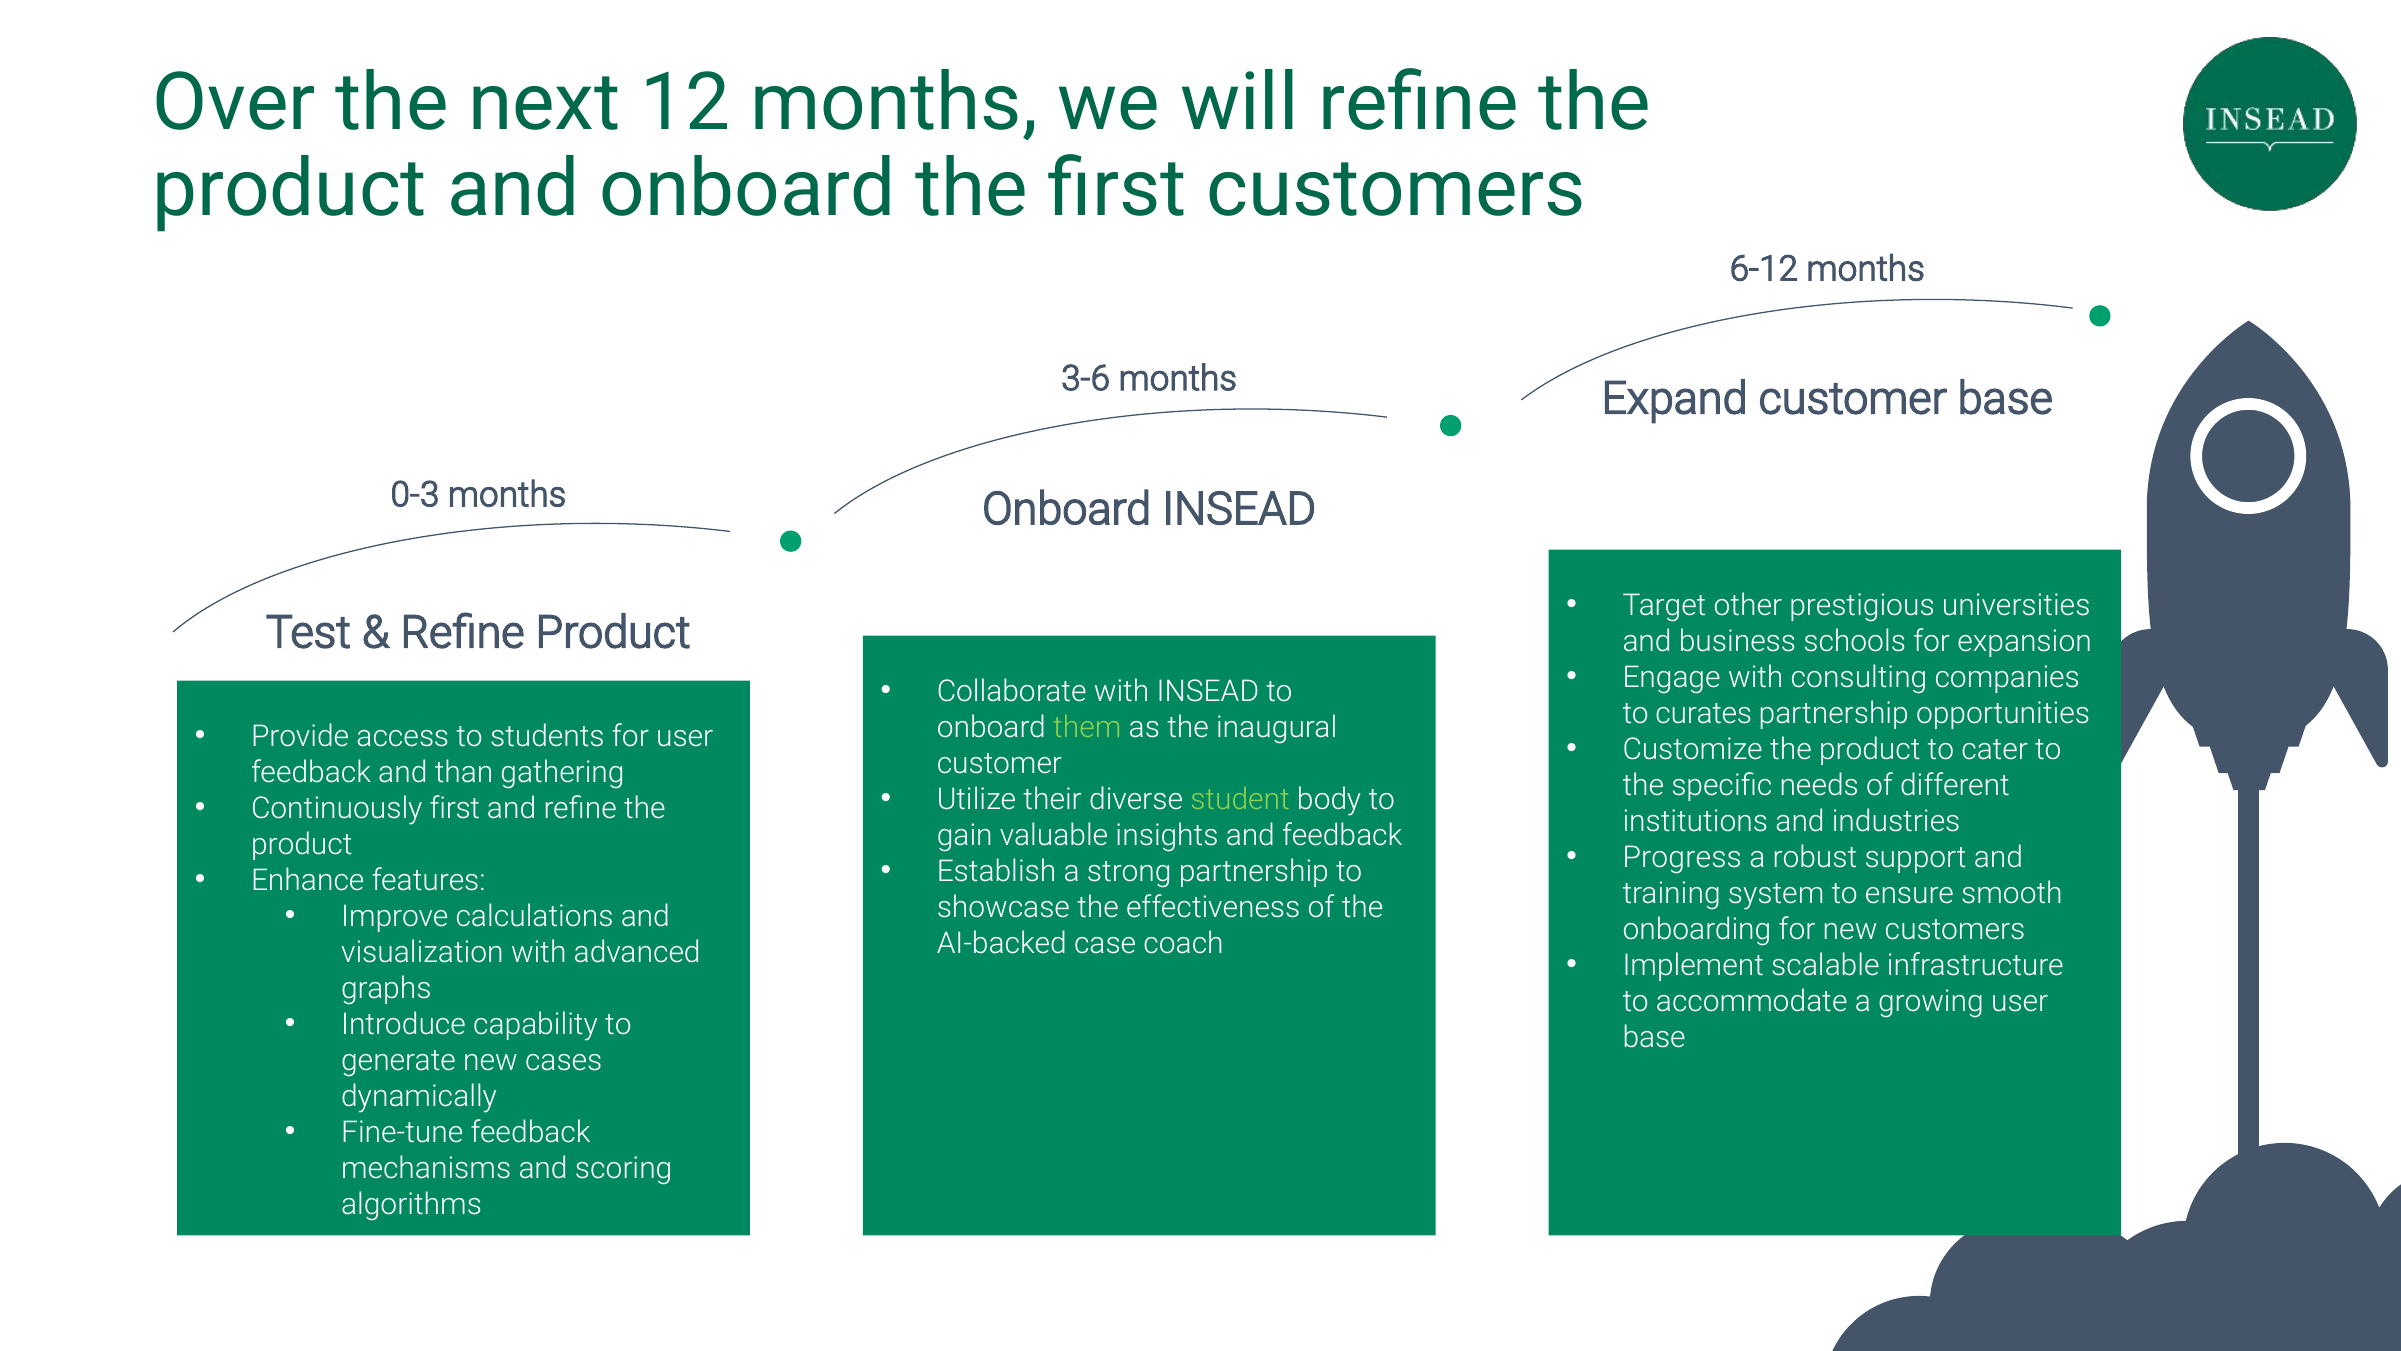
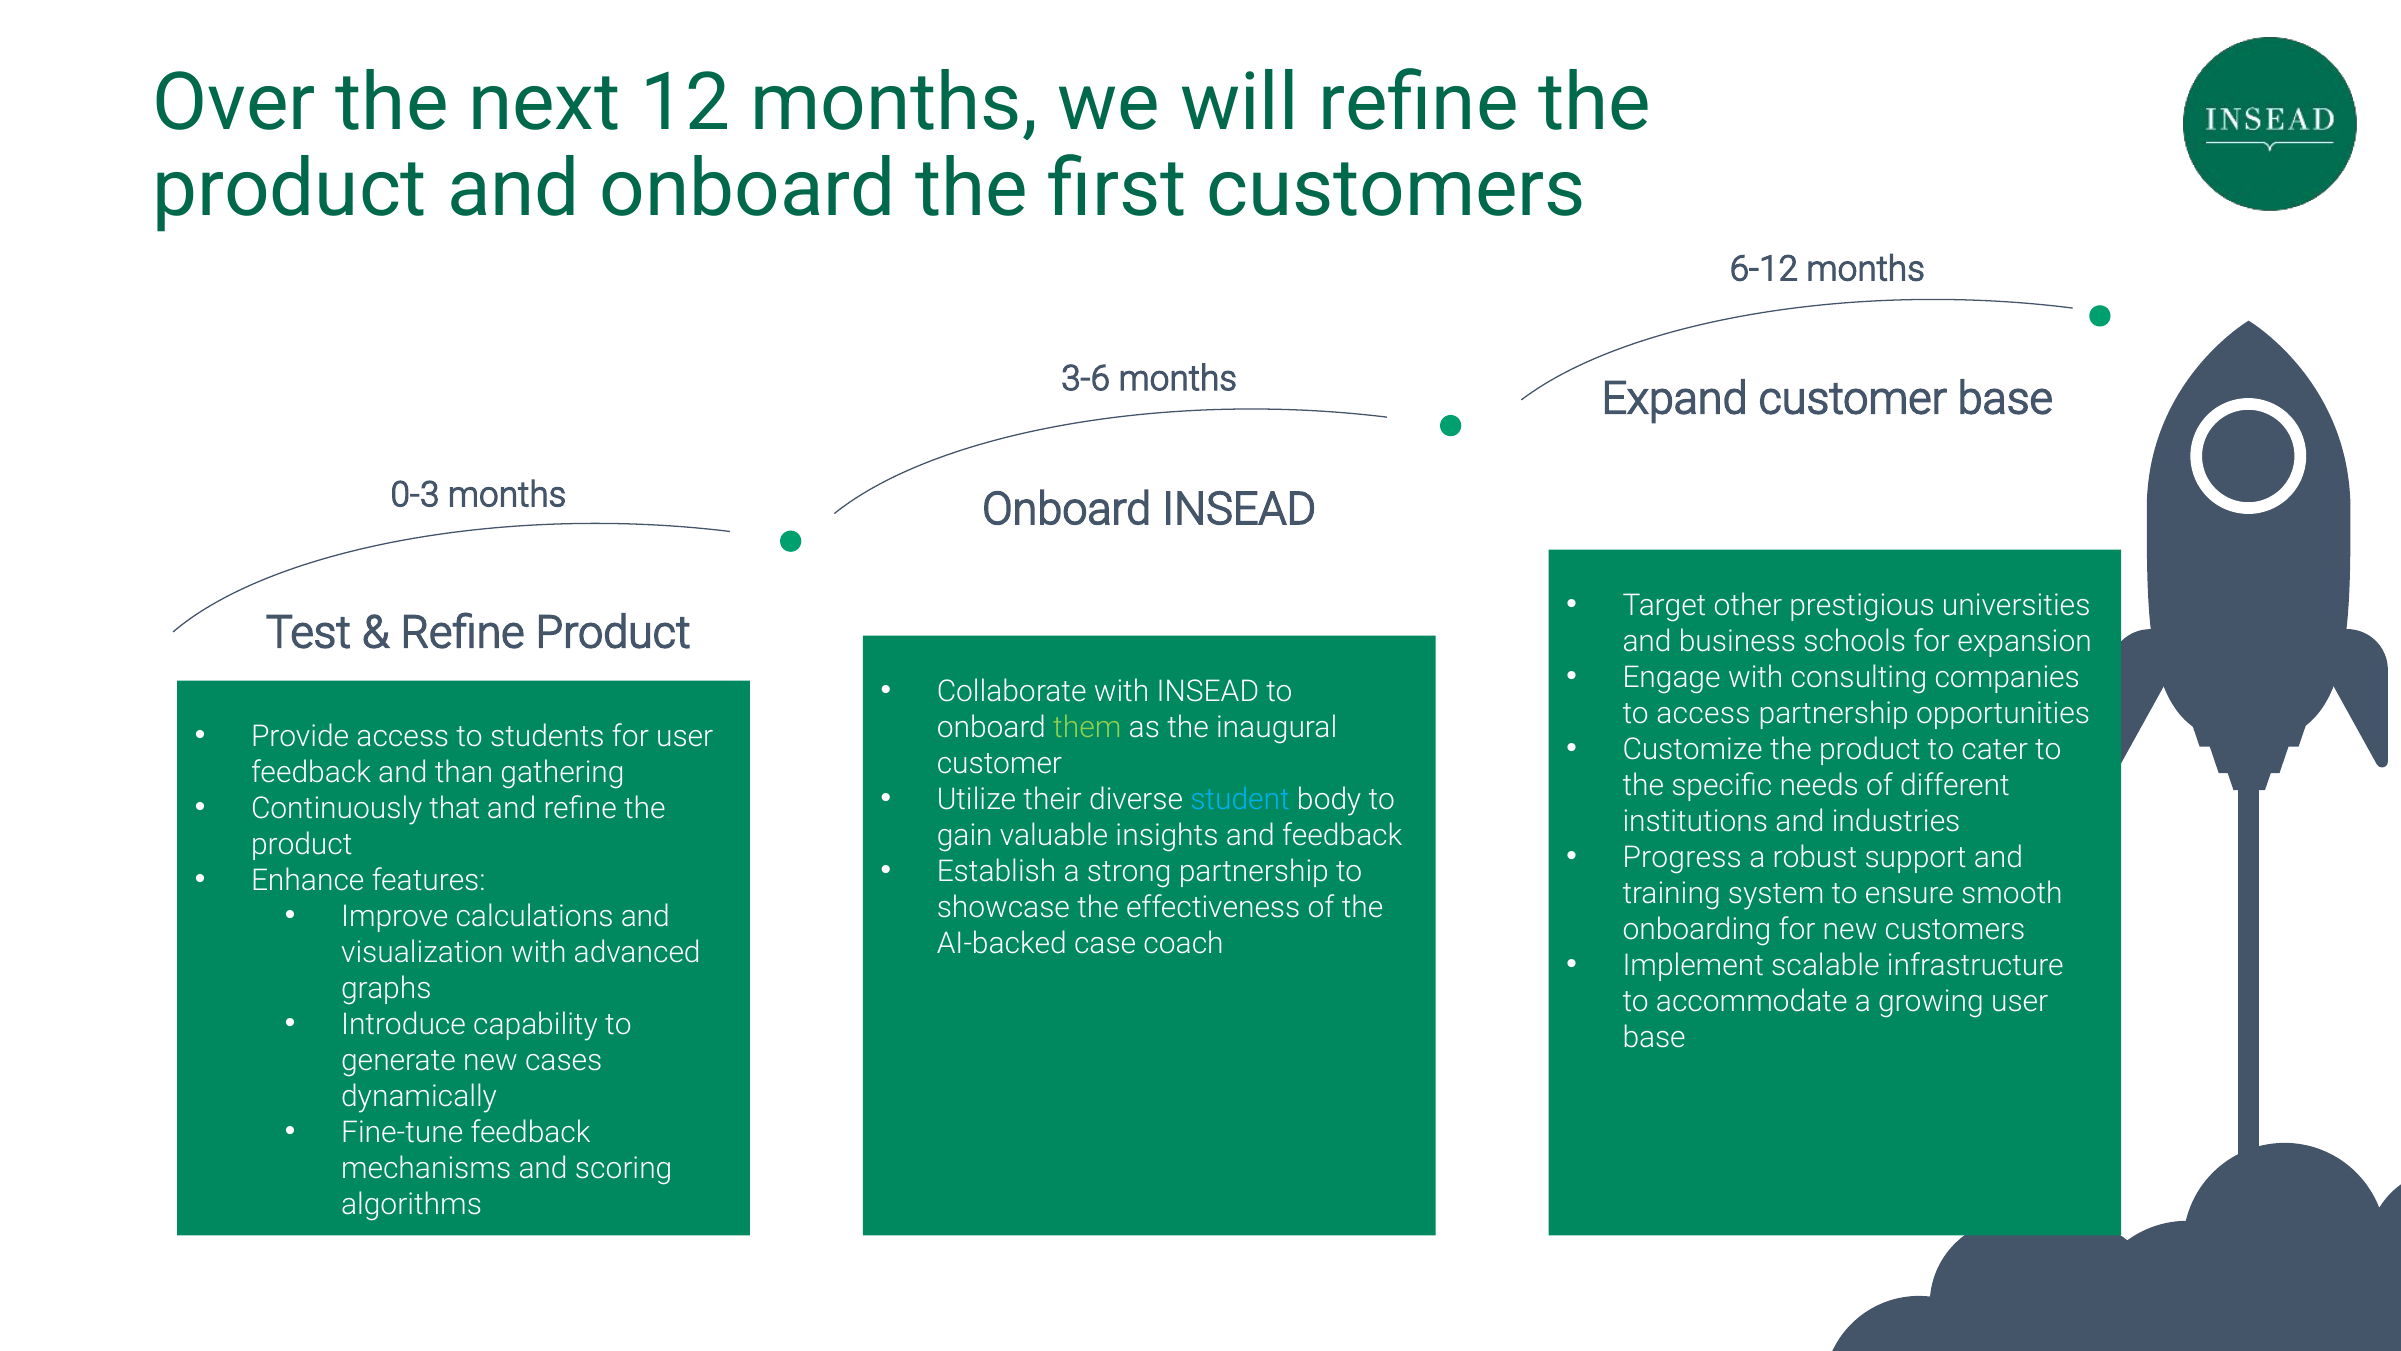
to curates: curates -> access
student colour: light green -> light blue
Continuously first: first -> that
